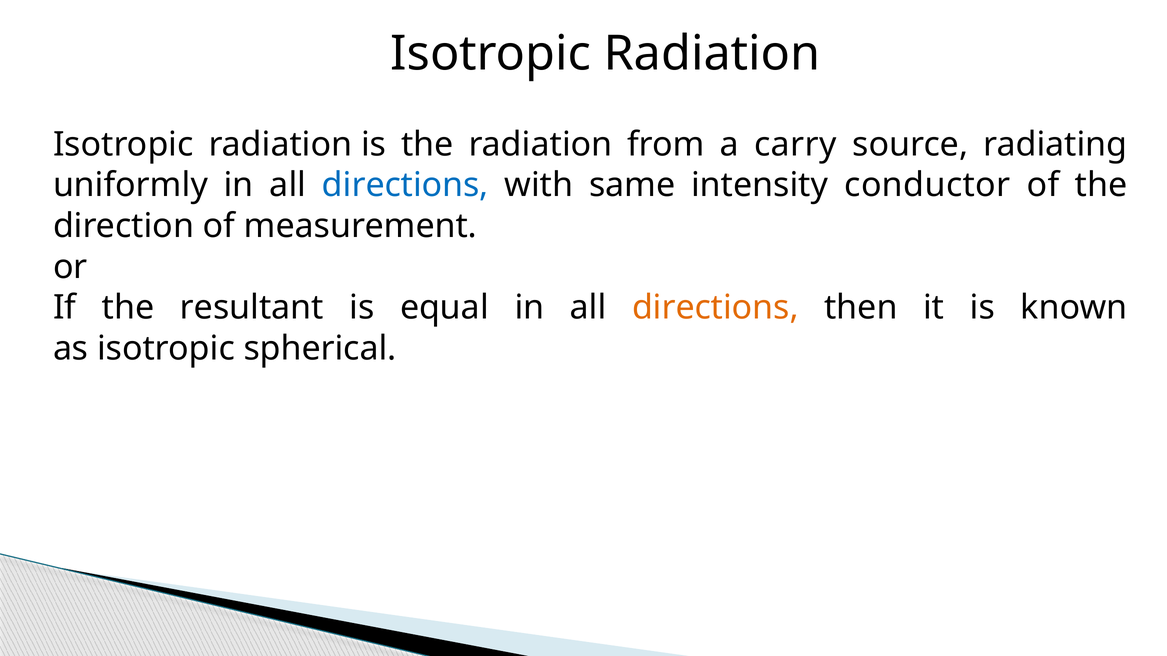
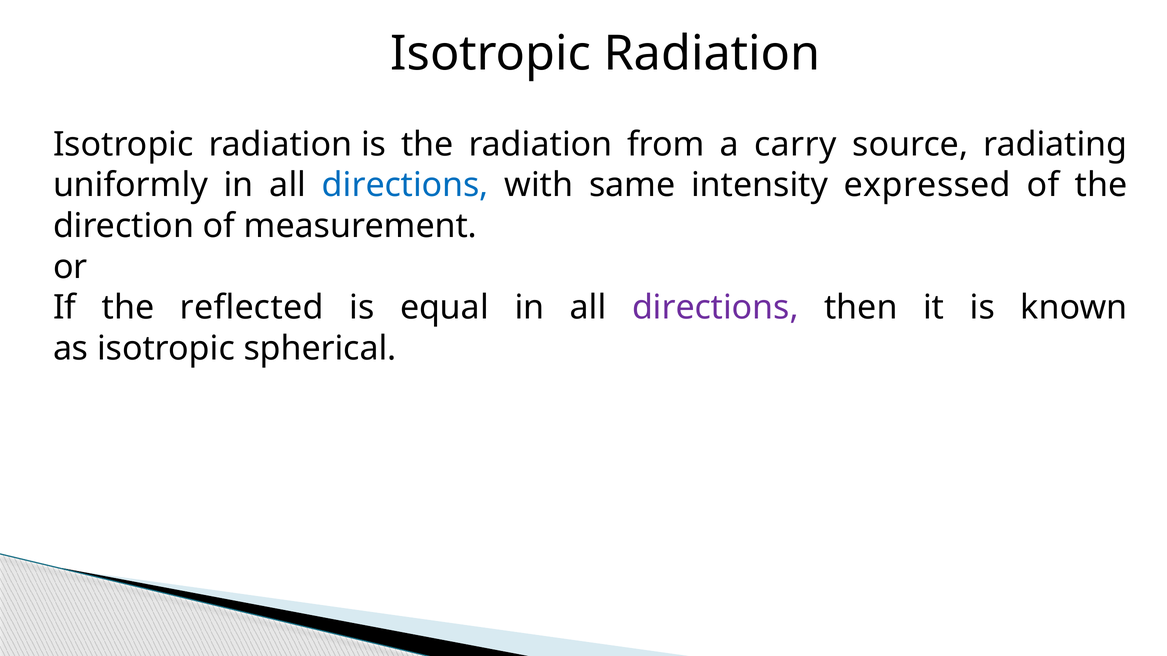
conductor: conductor -> expressed
resultant: resultant -> reflected
directions at (715, 308) colour: orange -> purple
